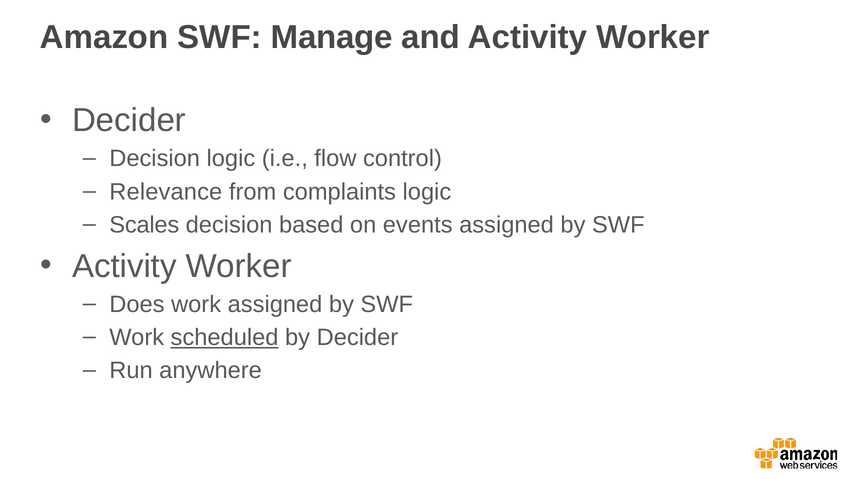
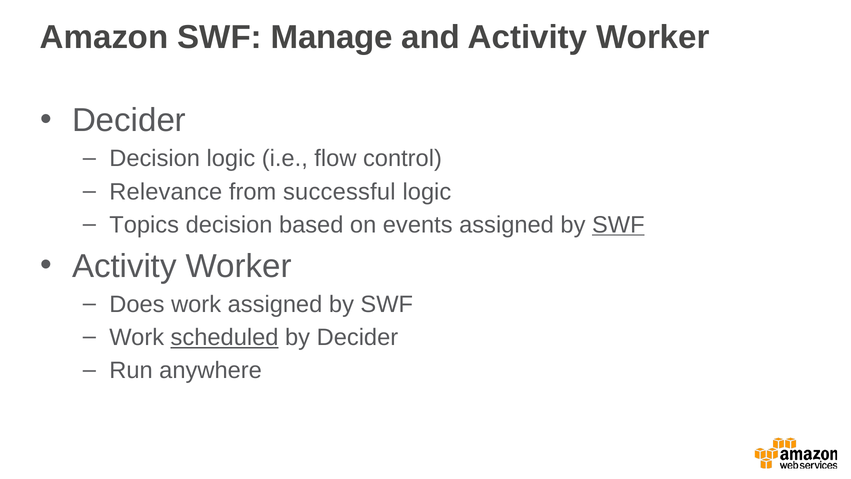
complaints: complaints -> successful
Scales: Scales -> Topics
SWF at (618, 225) underline: none -> present
